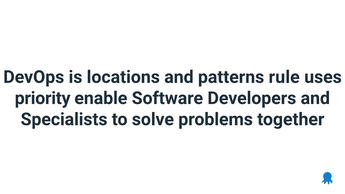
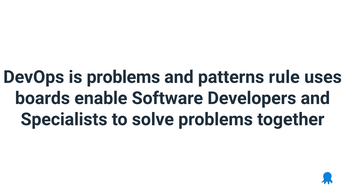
is locations: locations -> problems
priority: priority -> boards
